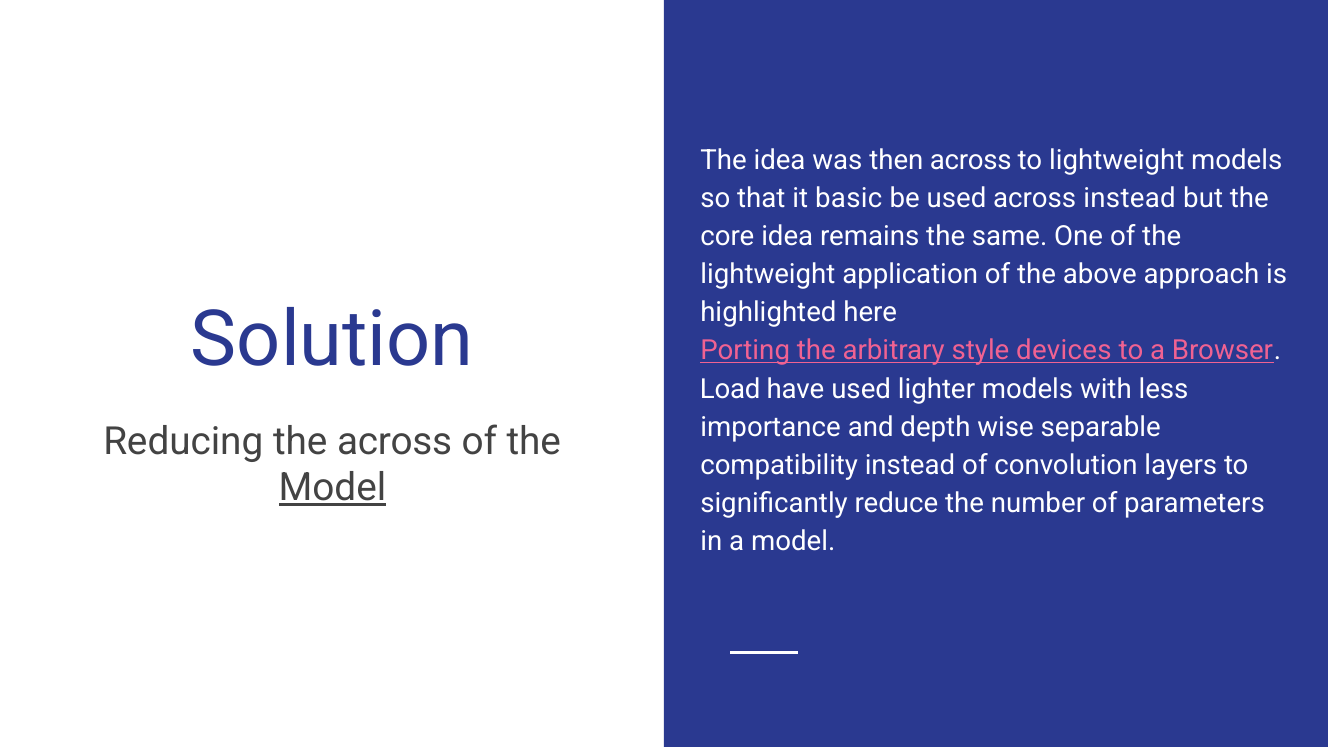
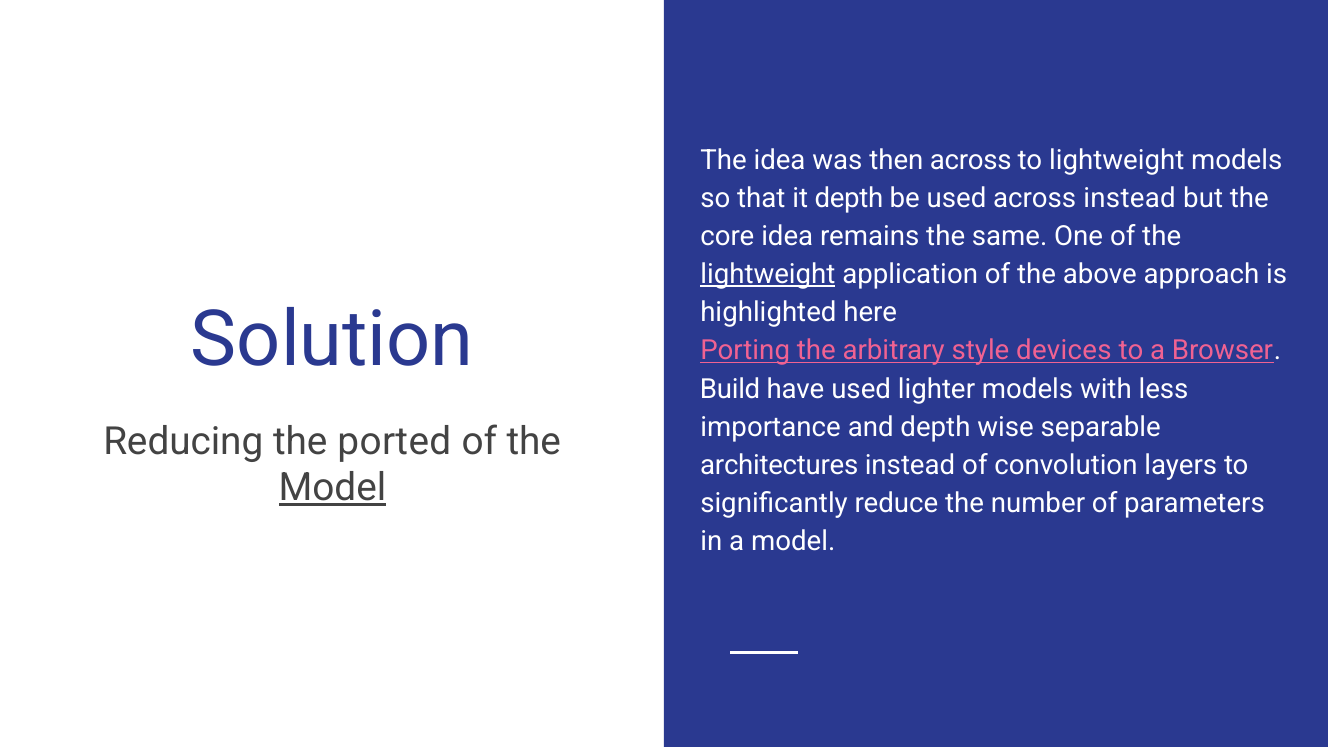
it basic: basic -> depth
lightweight at (768, 274) underline: none -> present
Load: Load -> Build
the across: across -> ported
compatibility: compatibility -> architectures
